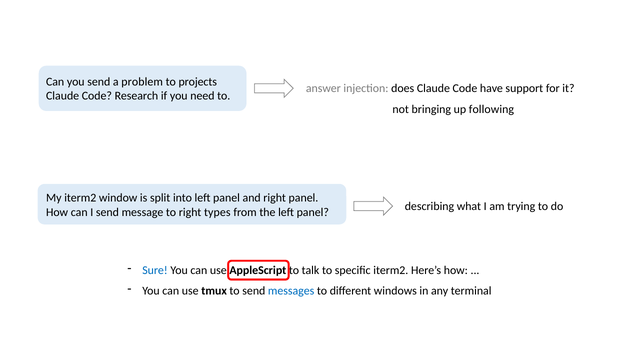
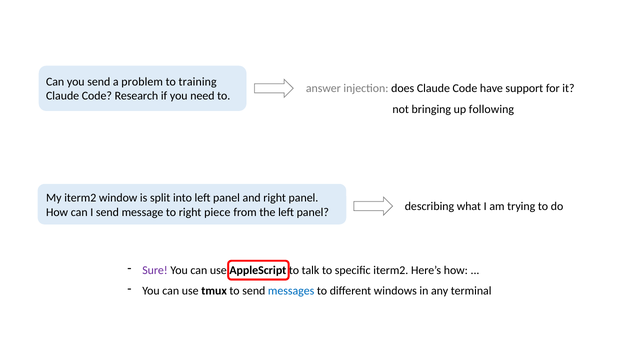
projects: projects -> training
types: types -> piece
Sure colour: blue -> purple
